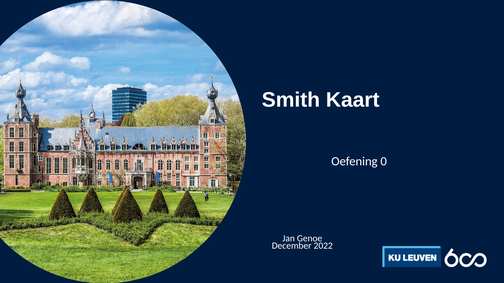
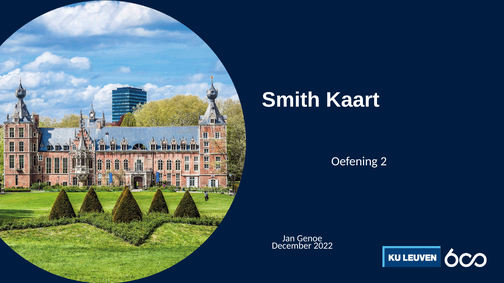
0: 0 -> 2
